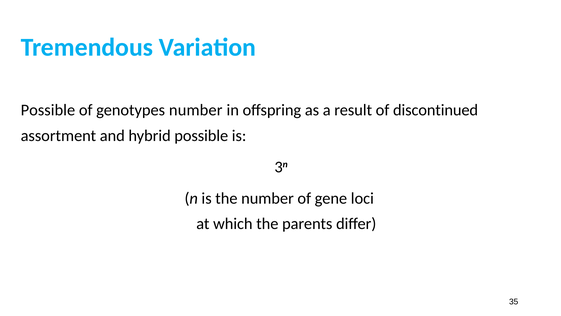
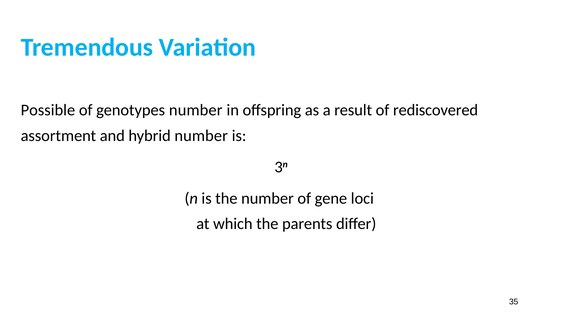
discontinued: discontinued -> rediscovered
hybrid possible: possible -> number
